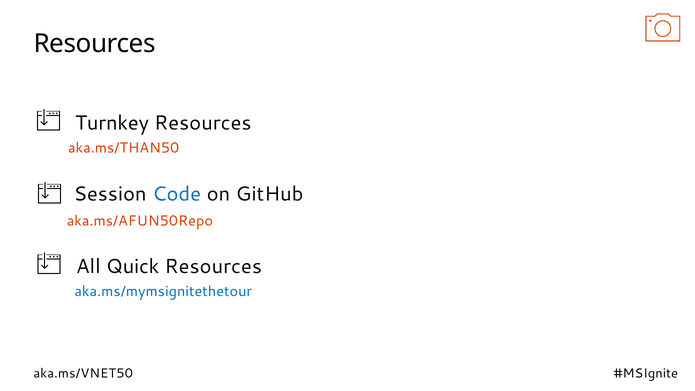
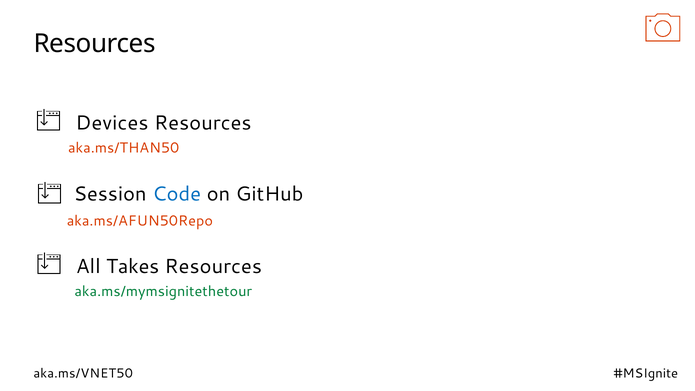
Turnkey: Turnkey -> Devices
Quick: Quick -> Takes
aka.ms/mymsignitethetour colour: blue -> green
